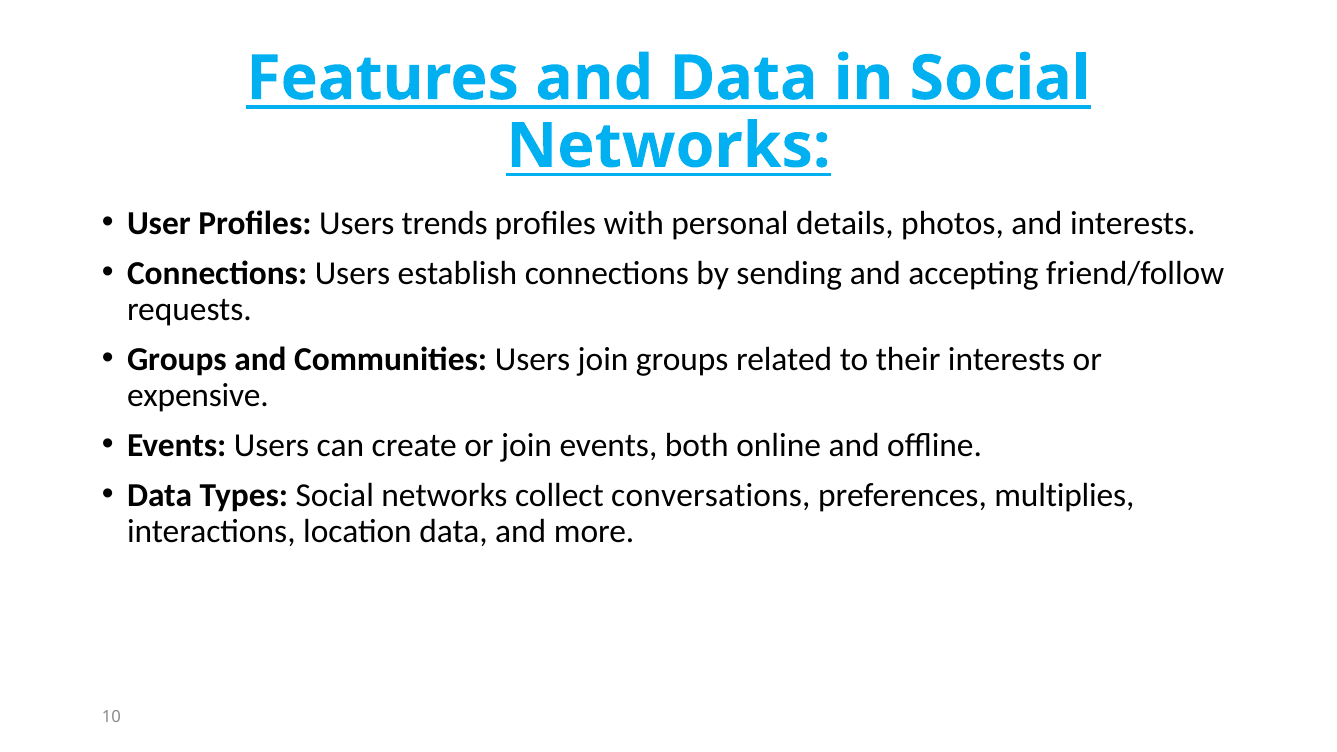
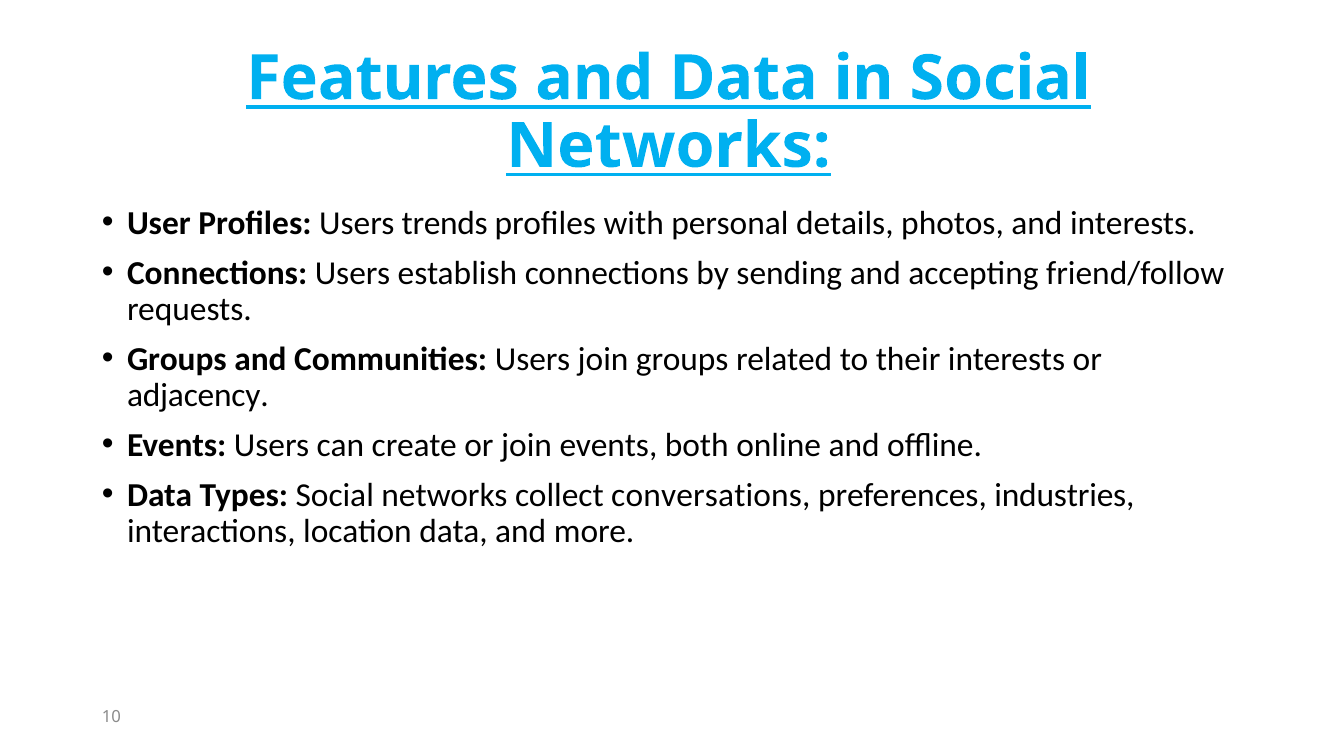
expensive: expensive -> adjacency
multiplies: multiplies -> industries
